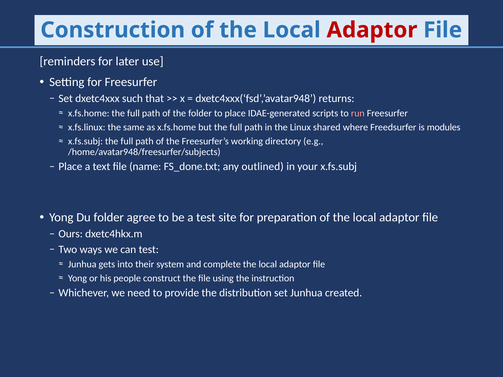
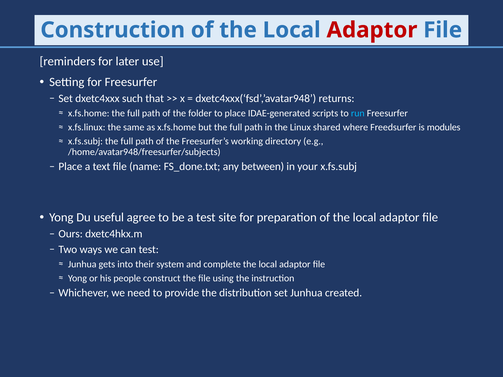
run colour: pink -> light blue
outlined: outlined -> between
Du folder: folder -> useful
